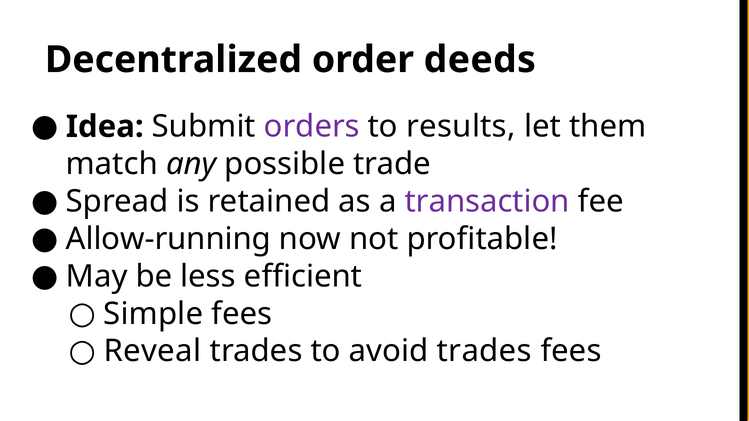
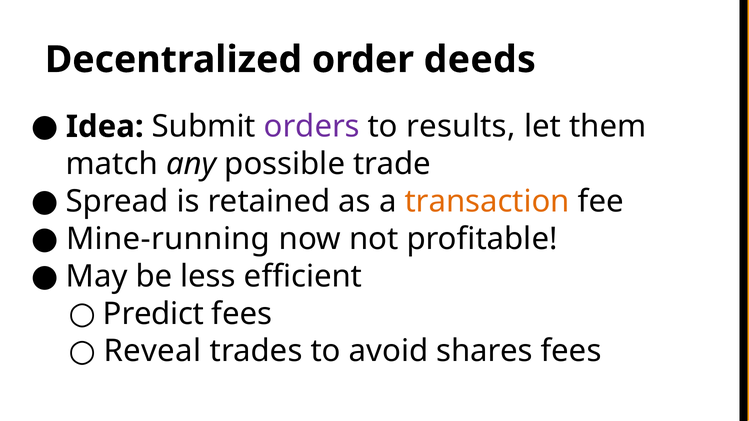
transaction colour: purple -> orange
Allow-running: Allow-running -> Mine-running
Simple: Simple -> Predict
avoid trades: trades -> shares
